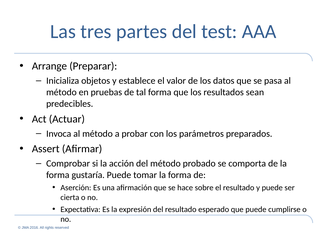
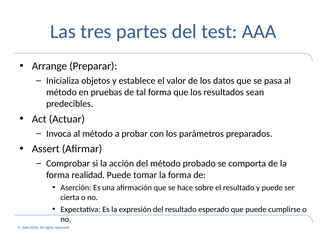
gustaría: gustaría -> realidad
